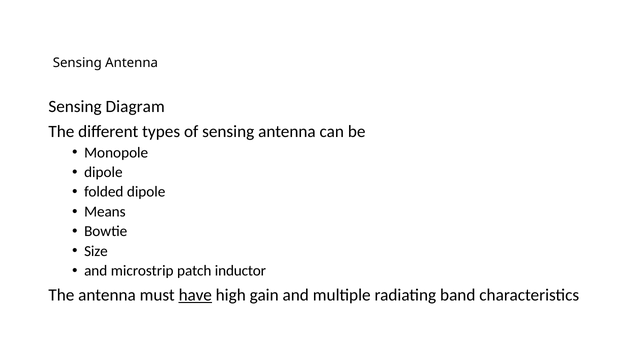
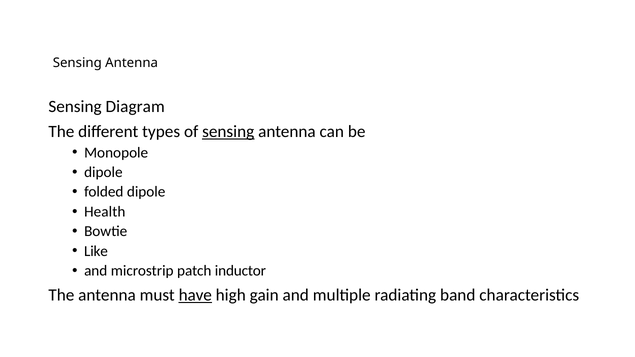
sensing at (228, 132) underline: none -> present
Means: Means -> Health
Size: Size -> Like
